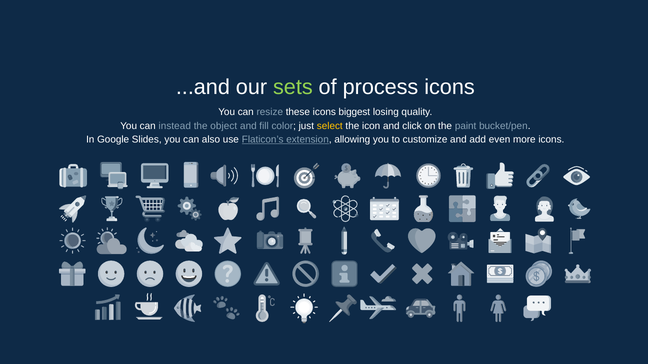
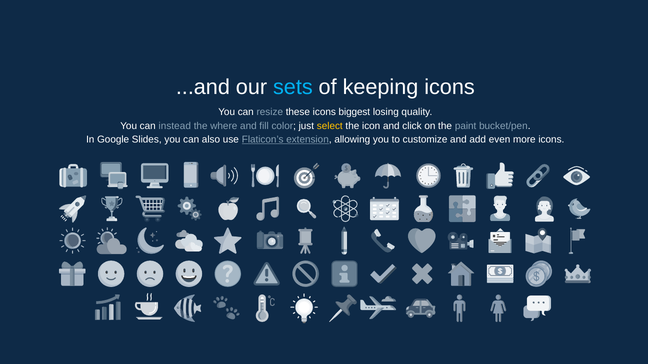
sets colour: light green -> light blue
process: process -> keeping
object: object -> where
